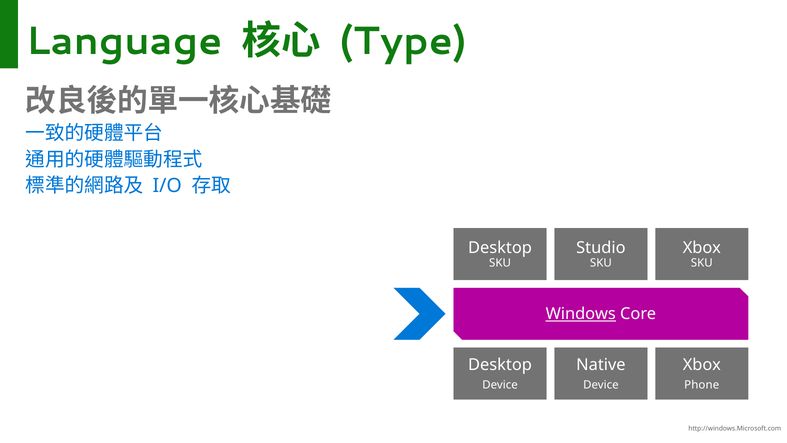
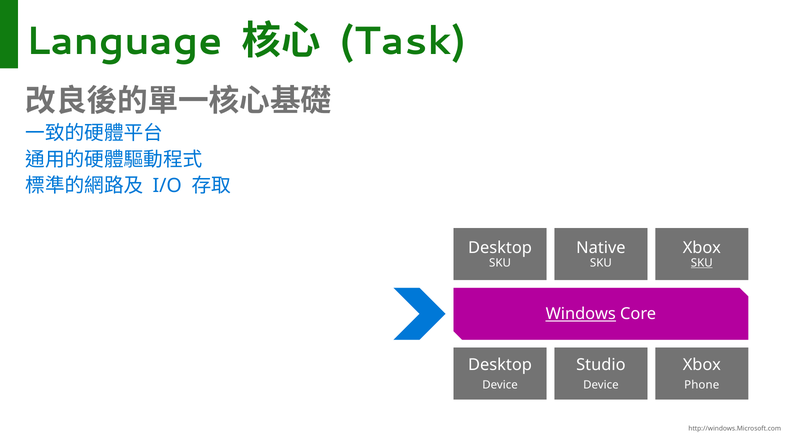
Type: Type -> Task
Studio: Studio -> Native
SKU at (702, 263) underline: none -> present
Native: Native -> Studio
